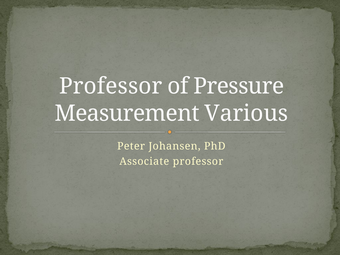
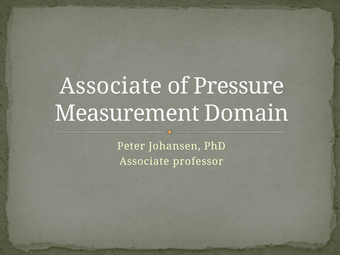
Professor at (111, 86): Professor -> Associate
Various: Various -> Domain
